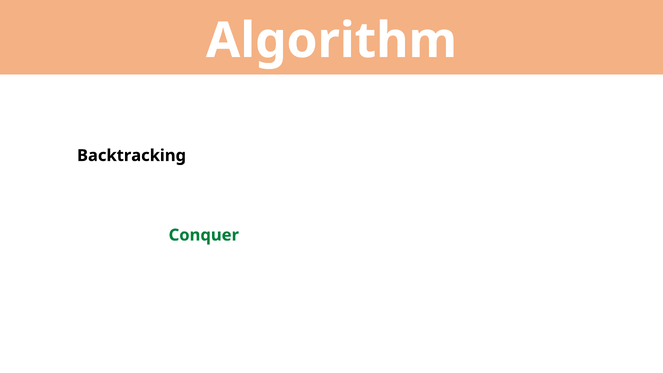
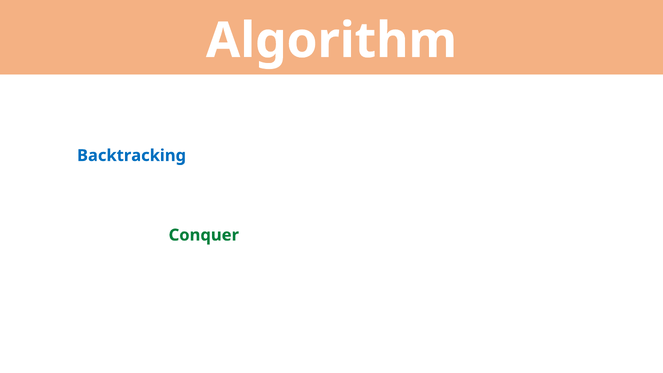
Backtracking colour: black -> blue
